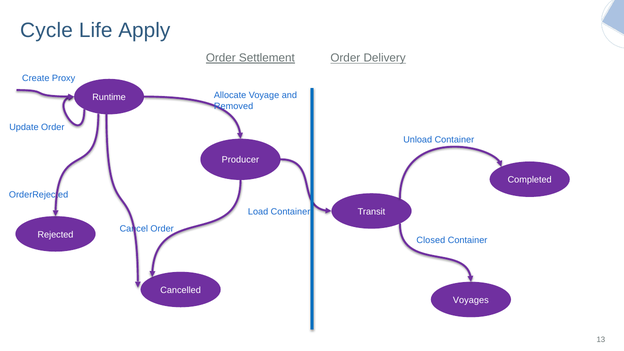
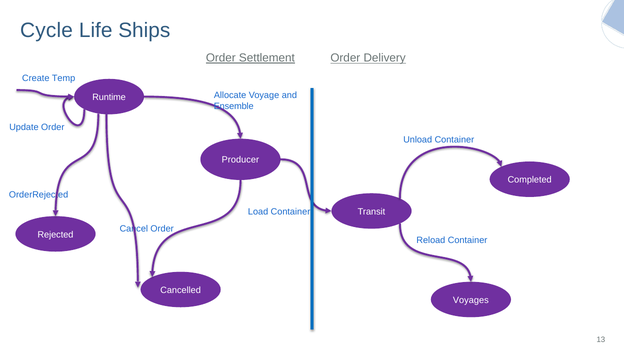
Apply: Apply -> Ships
Proxy: Proxy -> Temp
Removed: Removed -> Ensemble
Closed: Closed -> Reload
